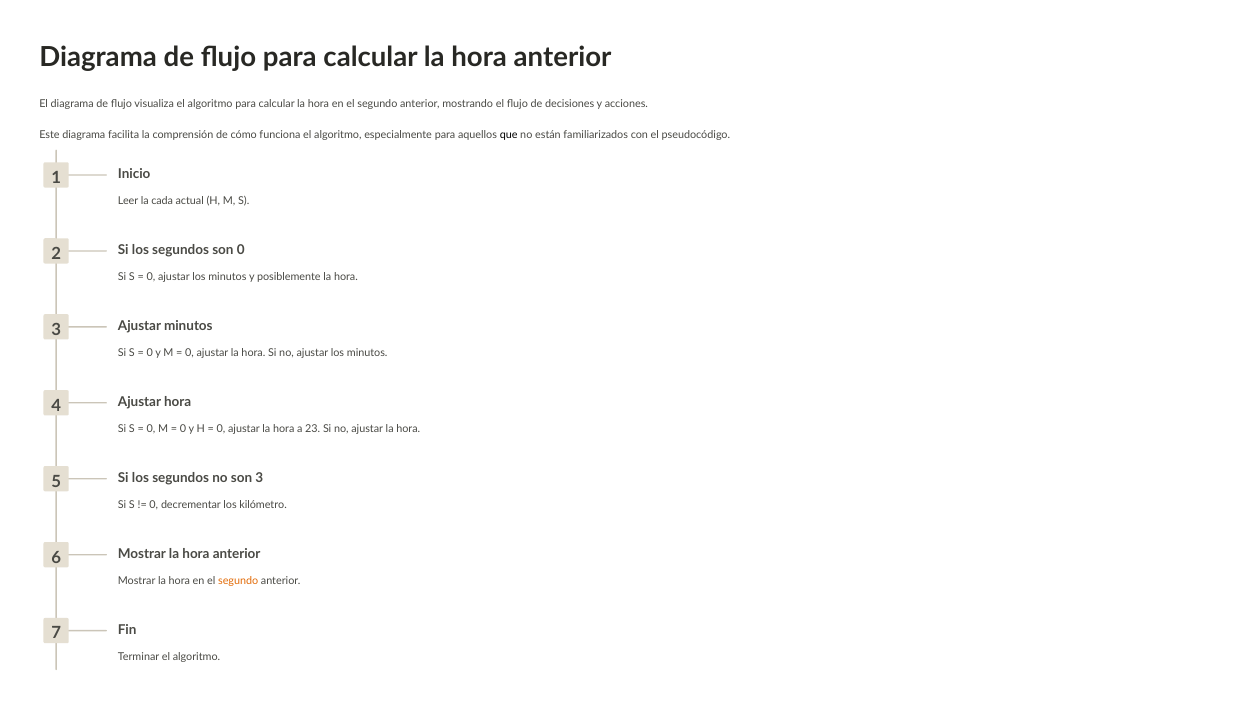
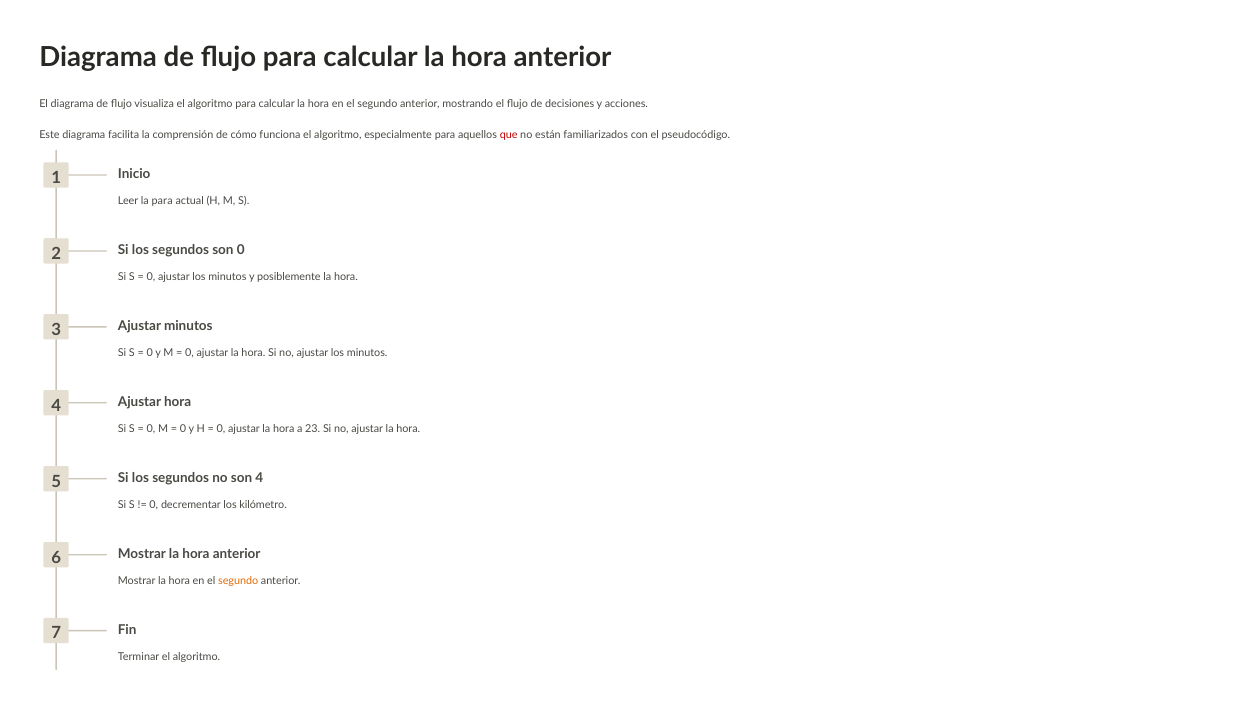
que colour: black -> red
la cada: cada -> para
son 3: 3 -> 4
